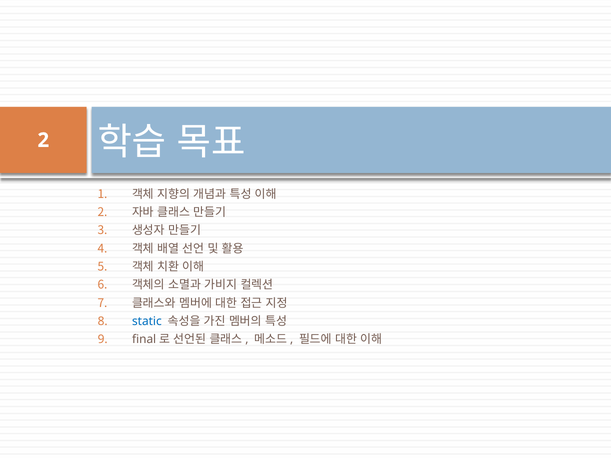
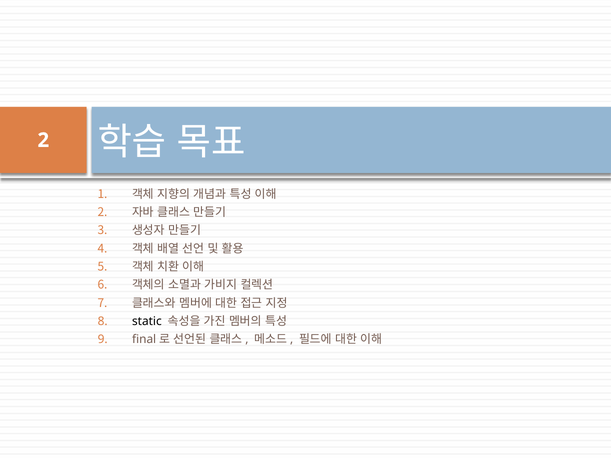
static colour: blue -> black
